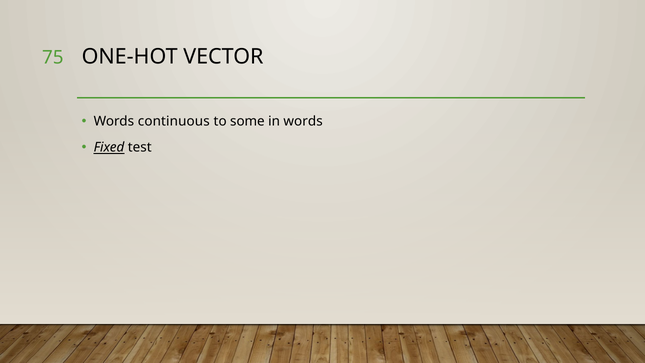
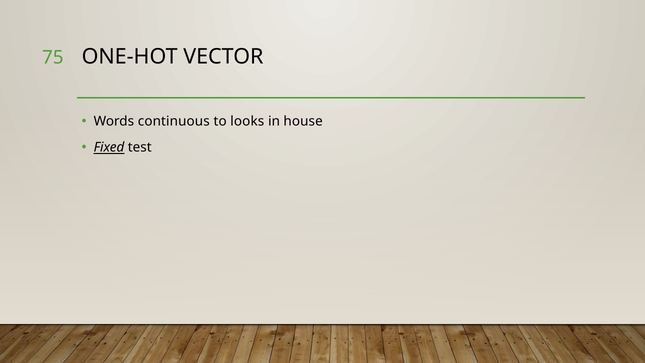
some: some -> looks
in words: words -> house
